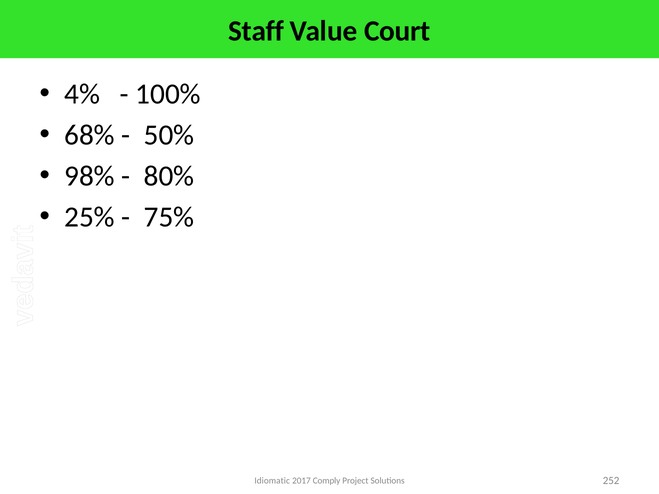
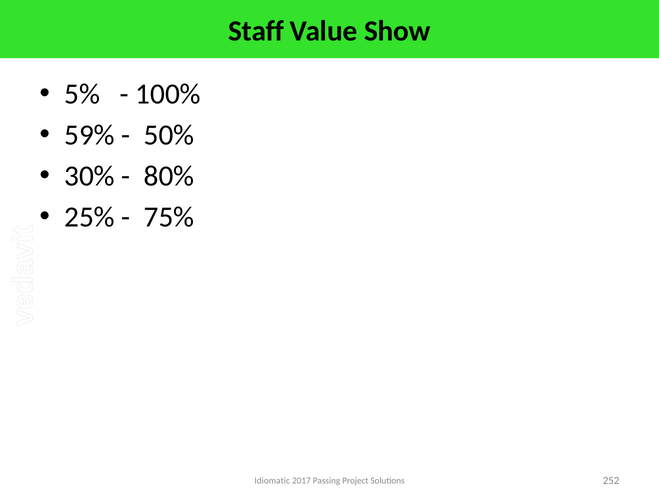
Court: Court -> Show
4%: 4% -> 5%
68%: 68% -> 59%
98%: 98% -> 30%
Comply: Comply -> Passing
